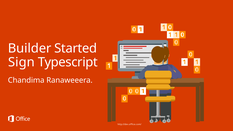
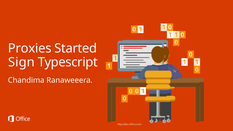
Builder: Builder -> Proxies
